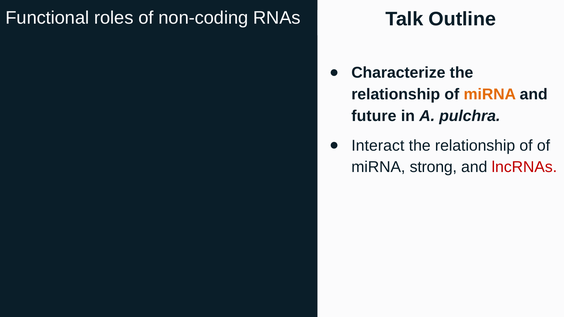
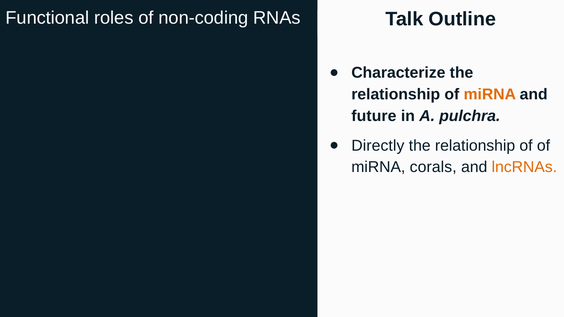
Interact: Interact -> Directly
strong: strong -> corals
lncRNAs colour: red -> orange
